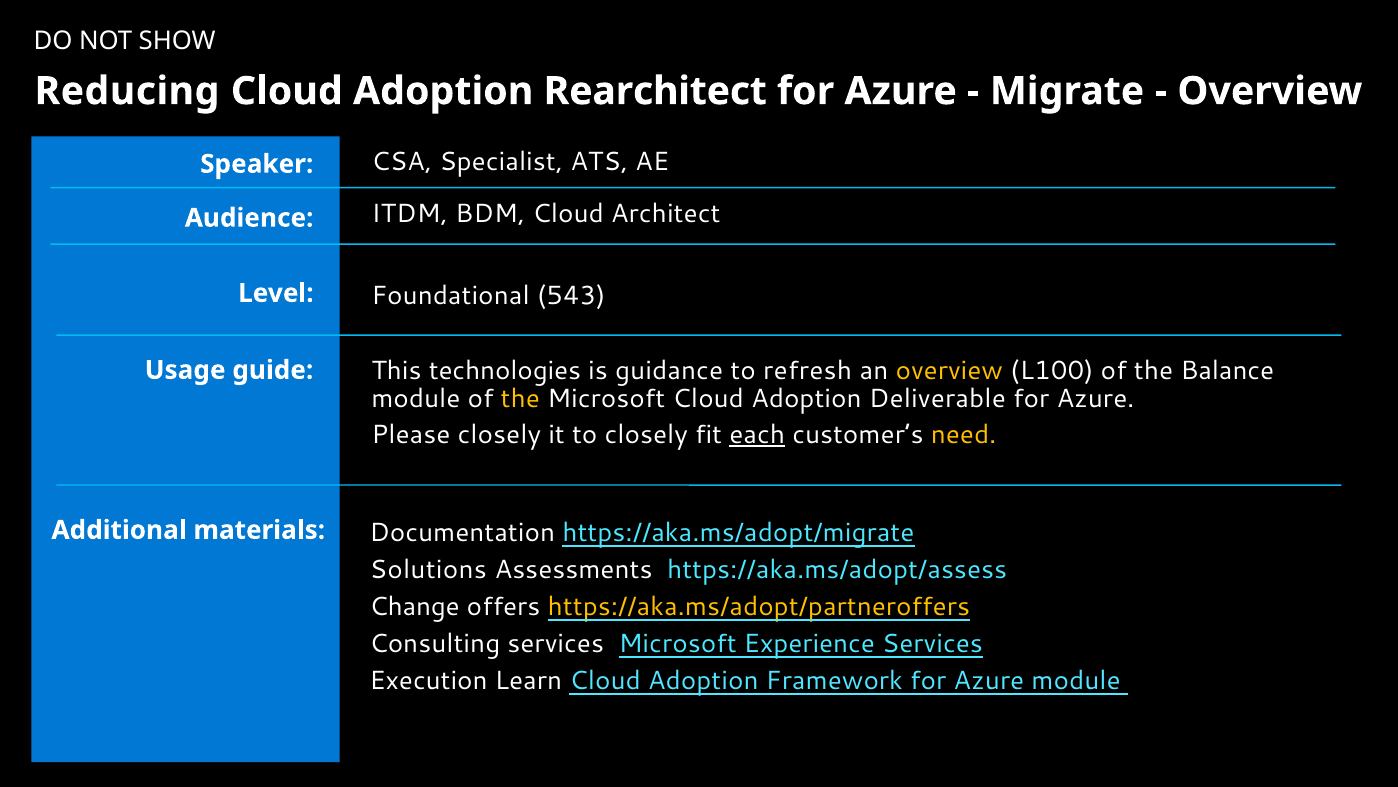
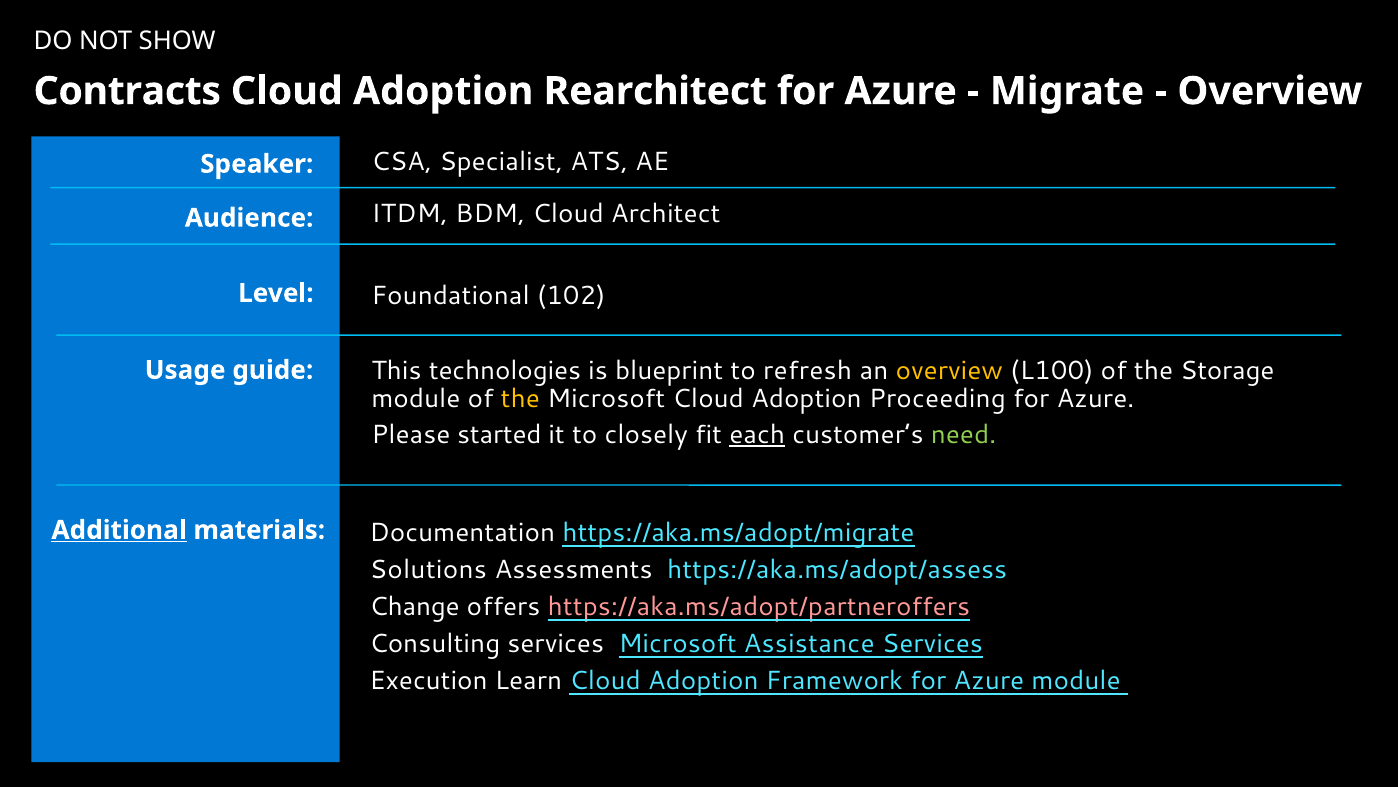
Reducing: Reducing -> Contracts
543: 543 -> 102
guidance: guidance -> blueprint
Balance: Balance -> Storage
Deliverable: Deliverable -> Proceeding
Please closely: closely -> started
need colour: yellow -> light green
Additional underline: none -> present
https://aka.ms/adopt/partneroffers colour: yellow -> pink
Experience: Experience -> Assistance
